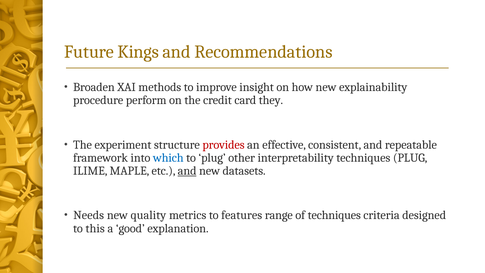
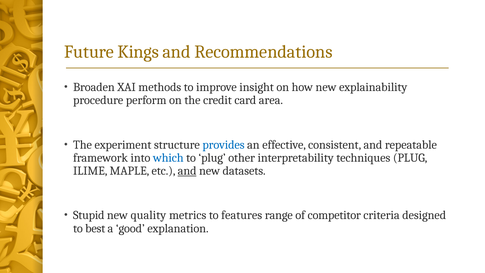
they: they -> area
provides colour: red -> blue
Needs: Needs -> Stupid
of techniques: techniques -> competitor
this: this -> best
